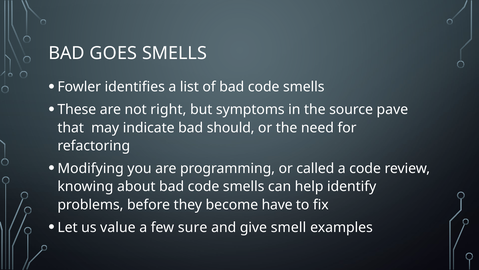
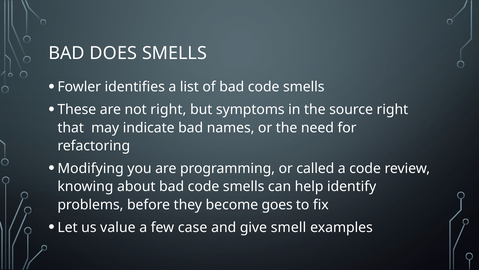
GOES: GOES -> DOES
source pave: pave -> right
should: should -> names
have: have -> goes
sure: sure -> case
